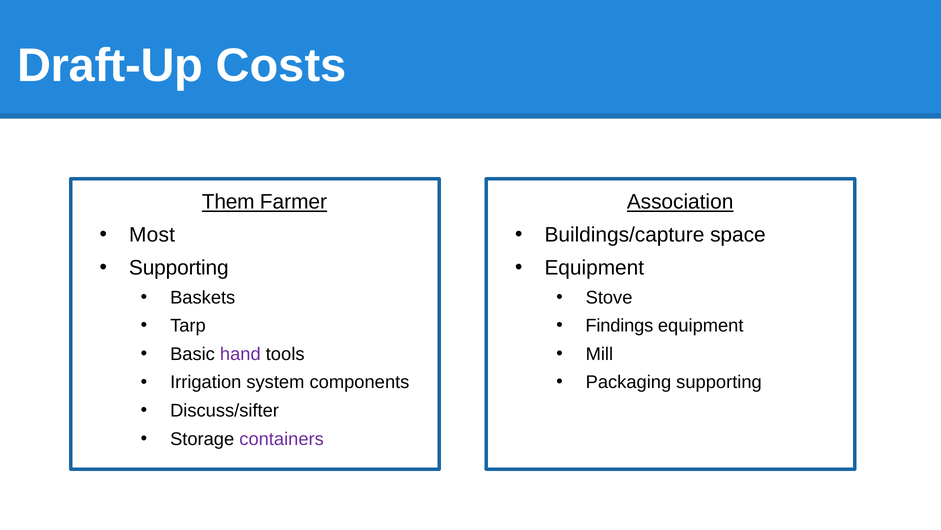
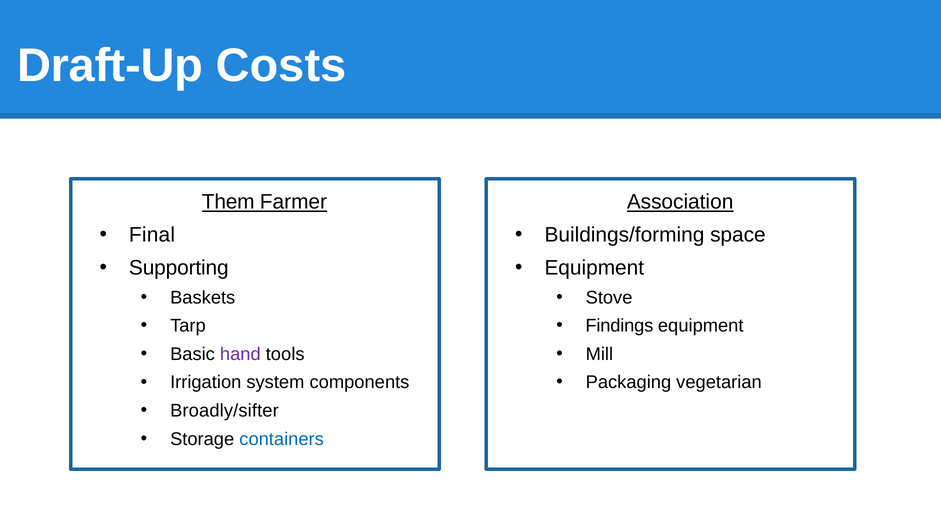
Most: Most -> Final
Buildings/capture: Buildings/capture -> Buildings/forming
Packaging supporting: supporting -> vegetarian
Discuss/sifter: Discuss/sifter -> Broadly/sifter
containers colour: purple -> blue
